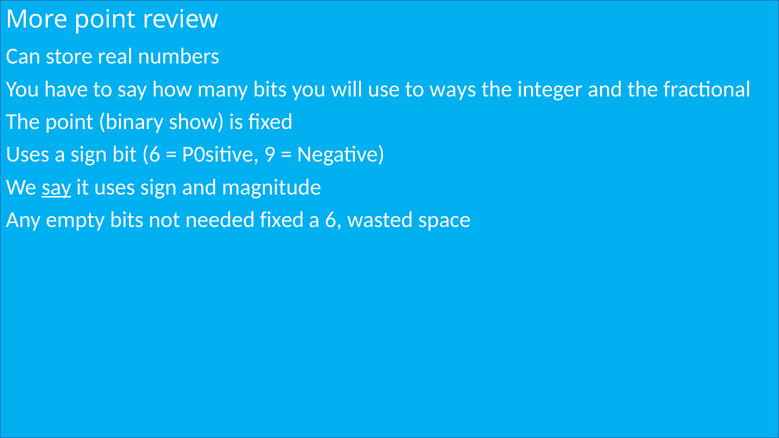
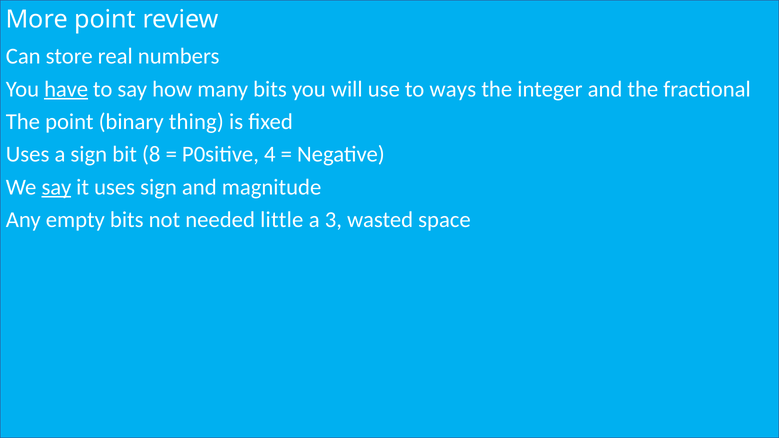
have underline: none -> present
show: show -> thing
bit 6: 6 -> 8
9: 9 -> 4
needed fixed: fixed -> little
a 6: 6 -> 3
